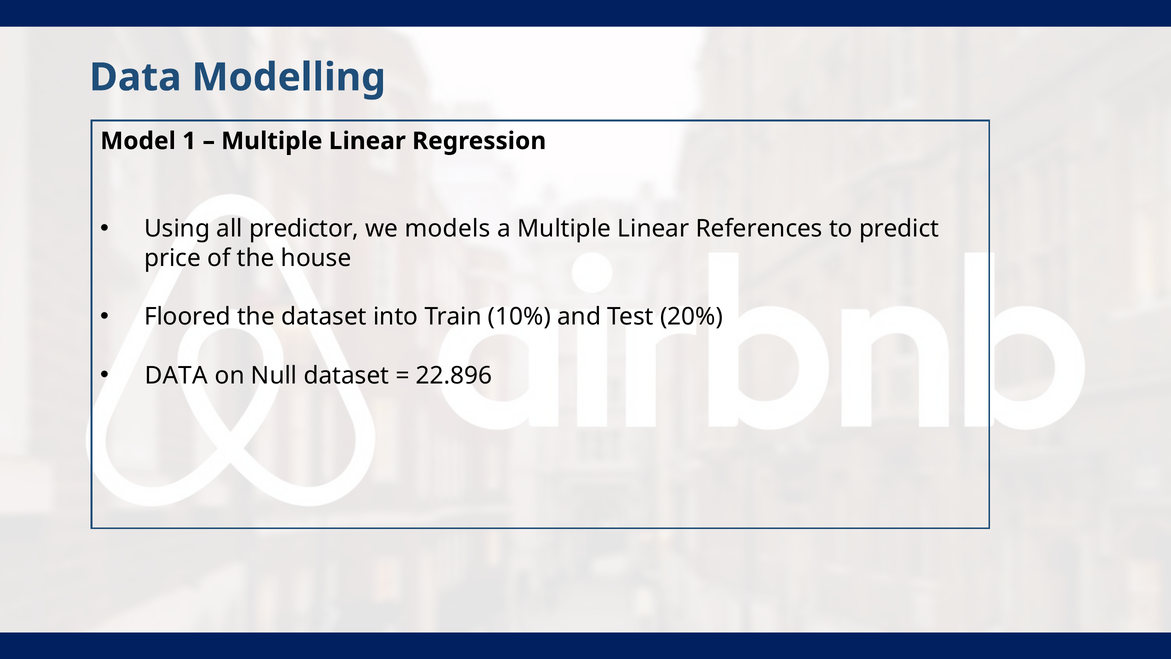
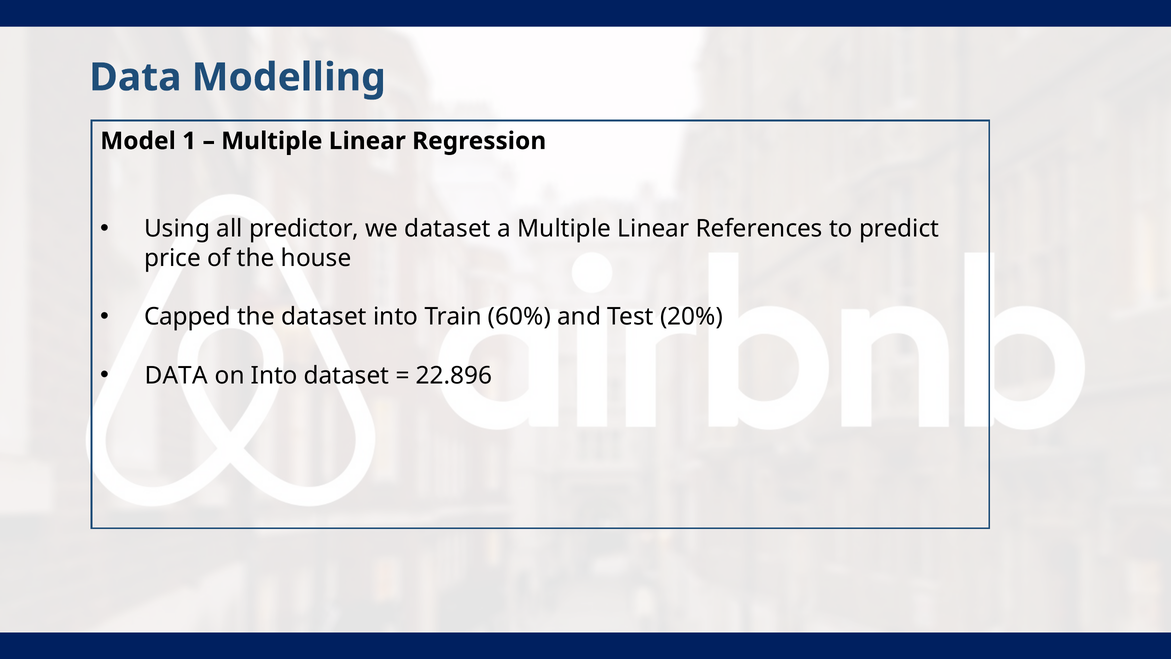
we models: models -> dataset
Floored: Floored -> Capped
10%: 10% -> 60%
on Null: Null -> Into
